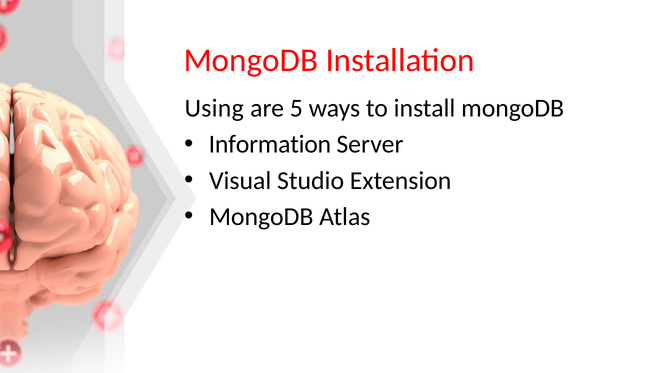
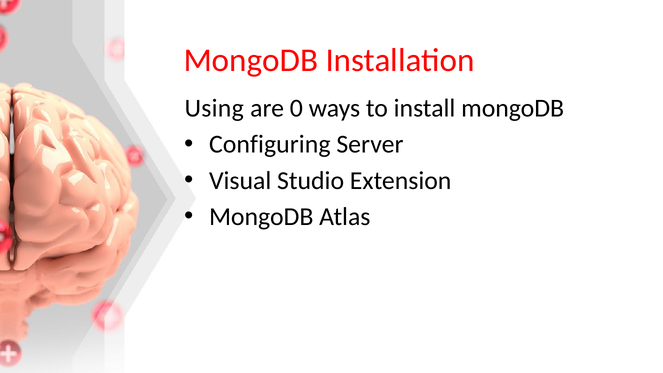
5: 5 -> 0
Information: Information -> Configuring
